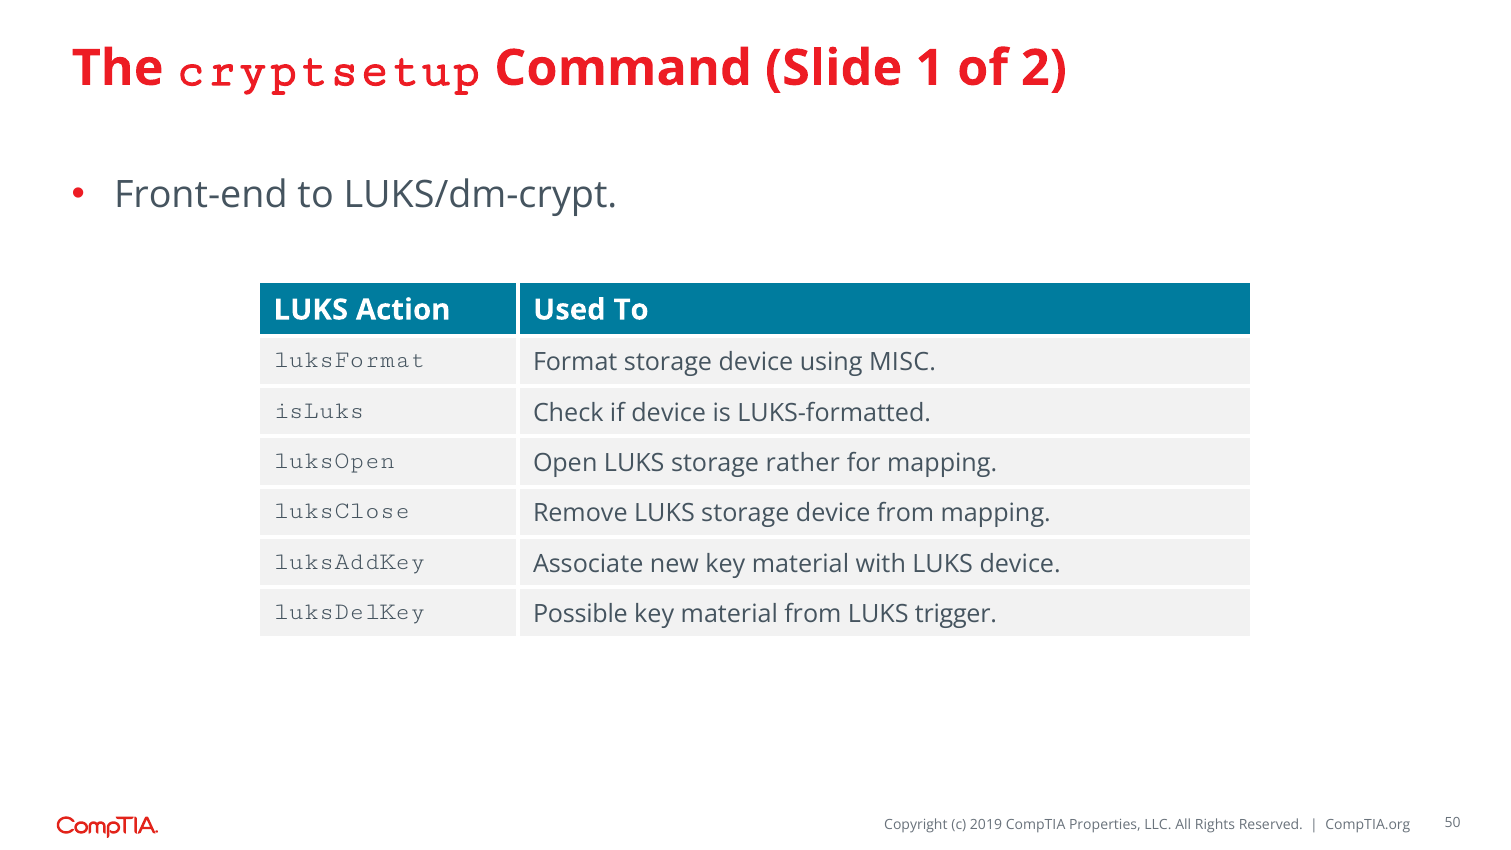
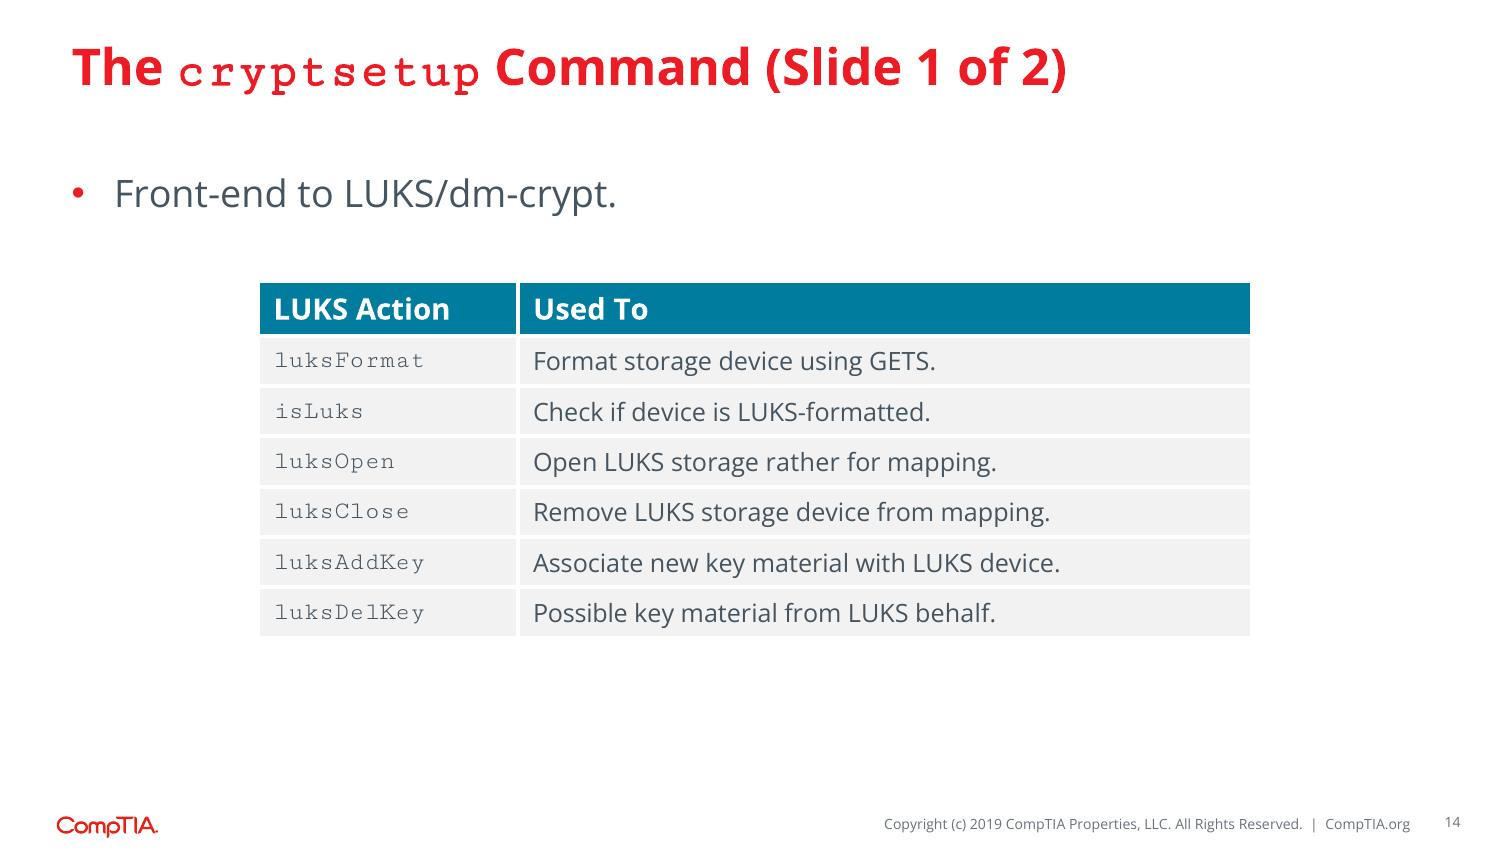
MISC: MISC -> GETS
trigger: trigger -> behalf
50: 50 -> 14
